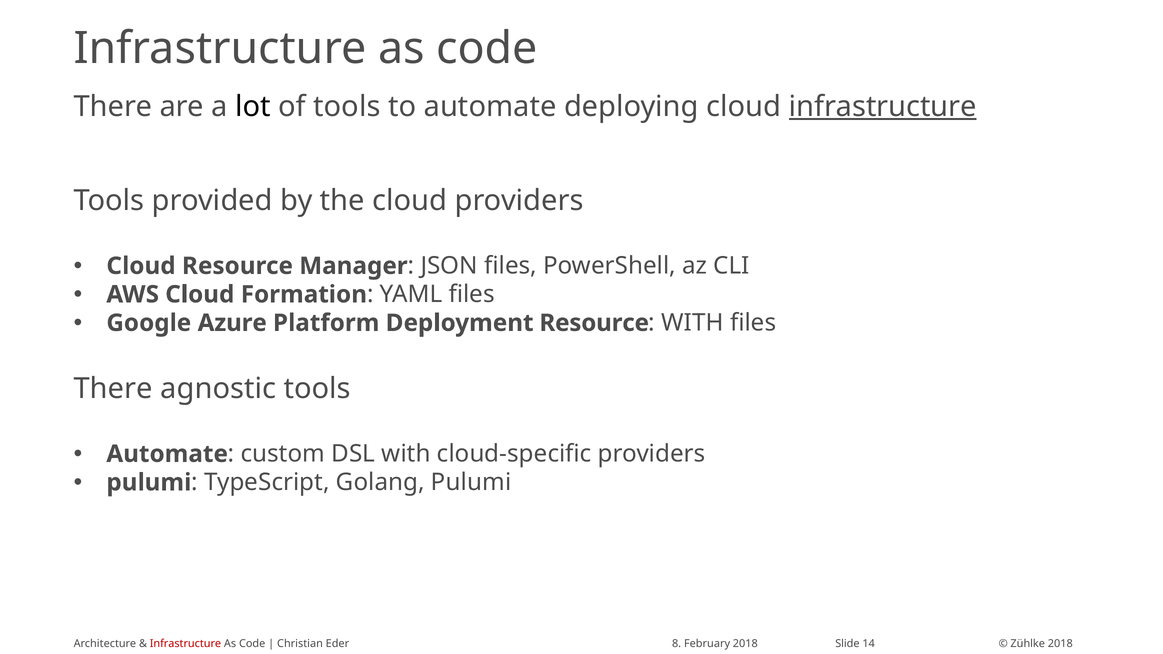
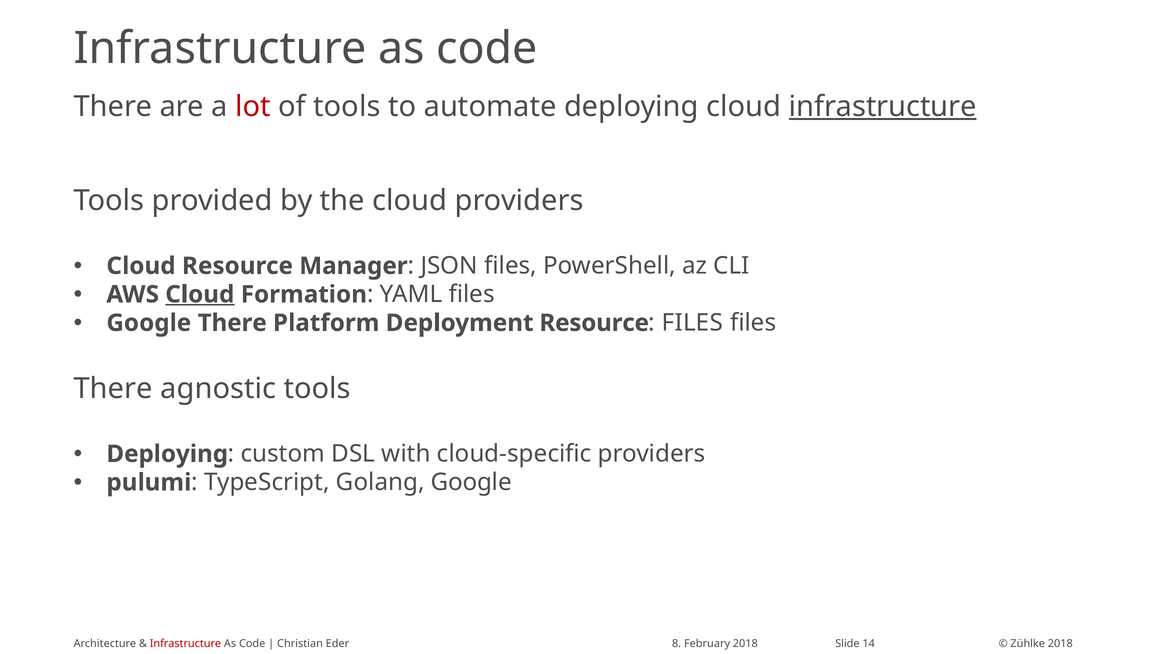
lot colour: black -> red
Cloud at (200, 295) underline: none -> present
Google Azure: Azure -> There
WITH at (692, 323): WITH -> FILES
Automate at (167, 454): Automate -> Deploying
Golang Pulumi: Pulumi -> Google
